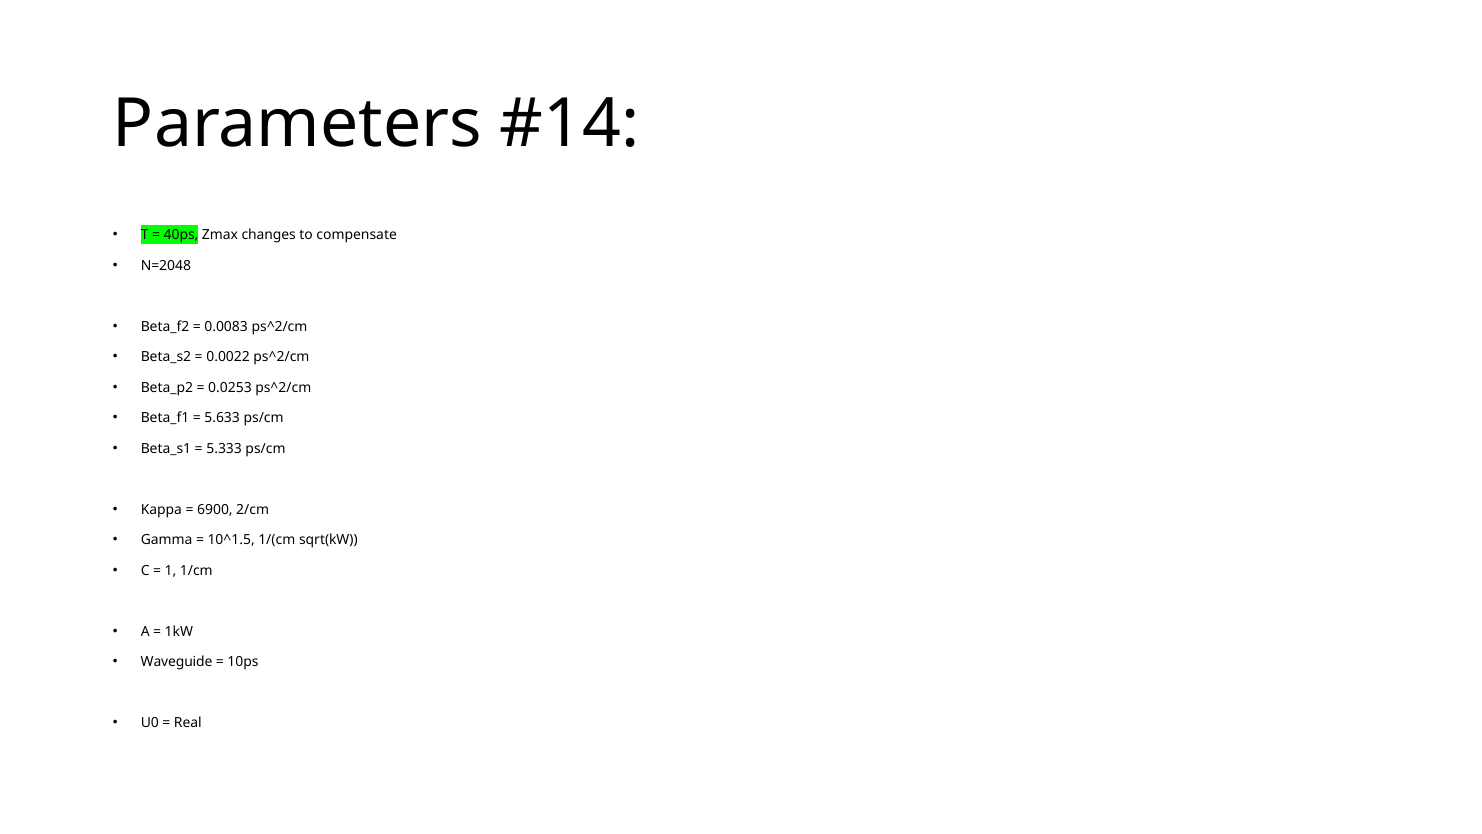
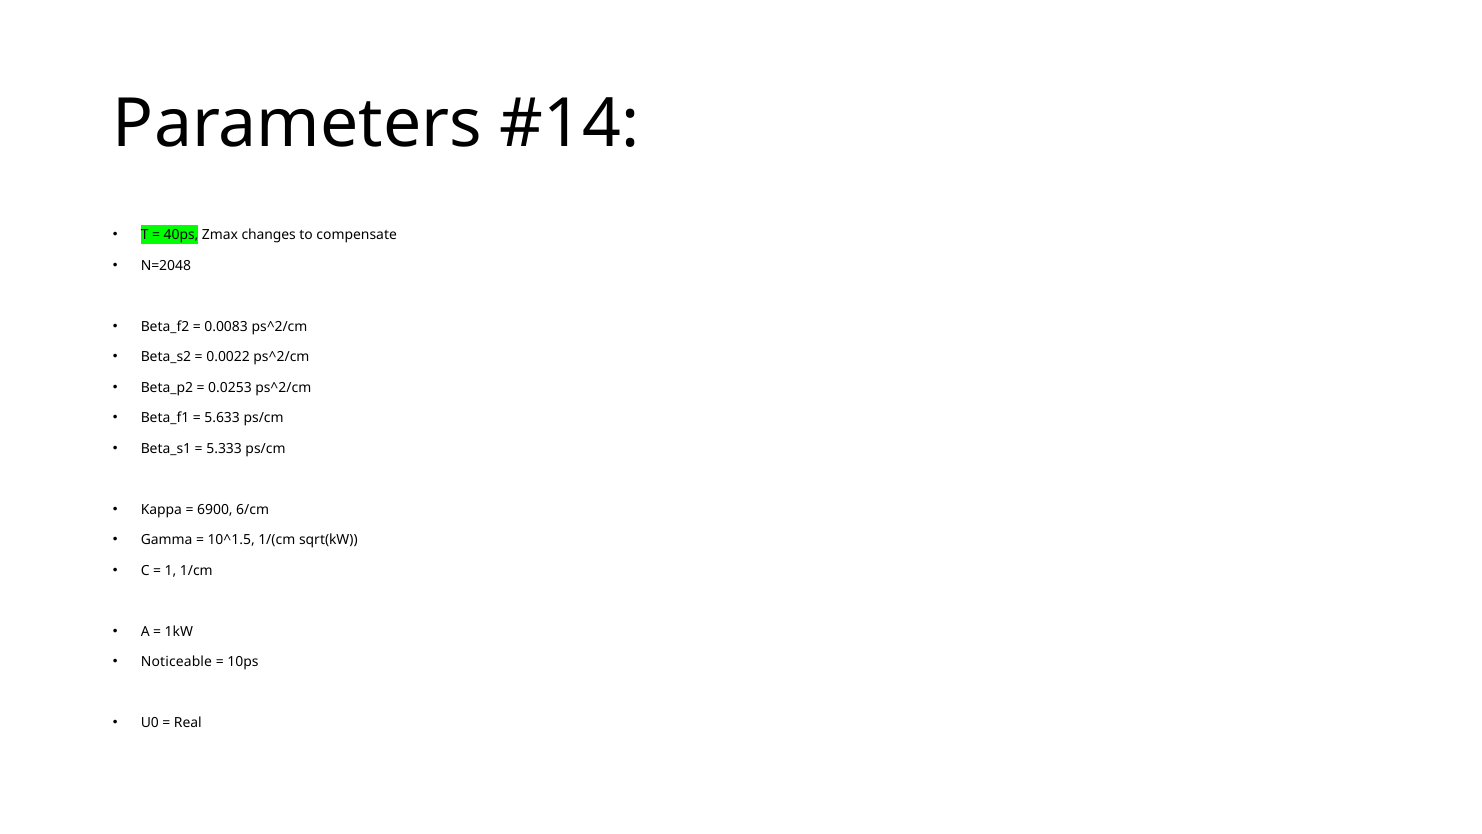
2/cm: 2/cm -> 6/cm
Waveguide: Waveguide -> Noticeable
